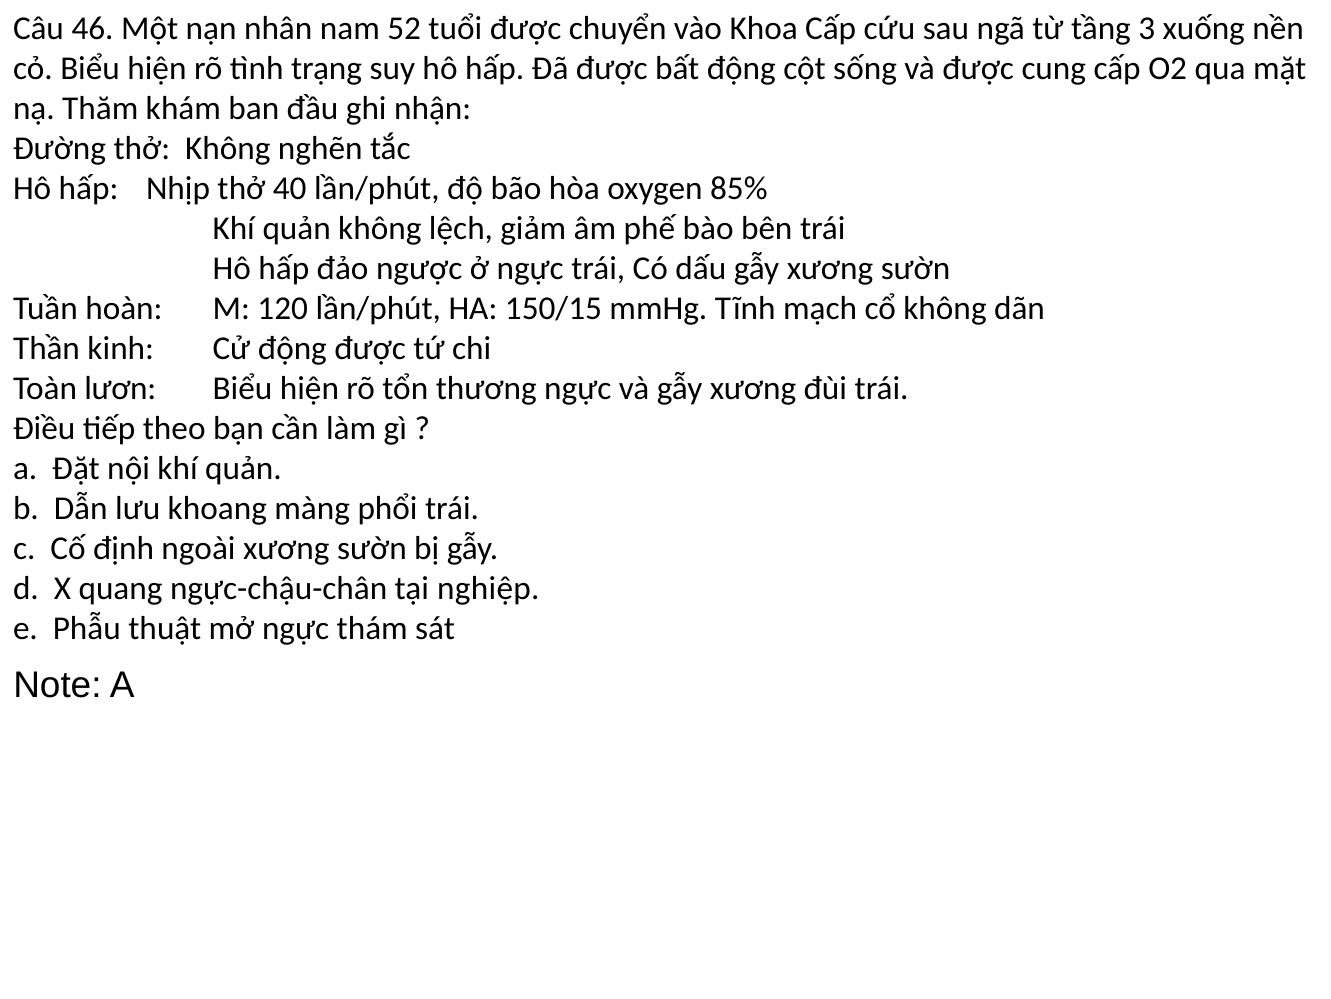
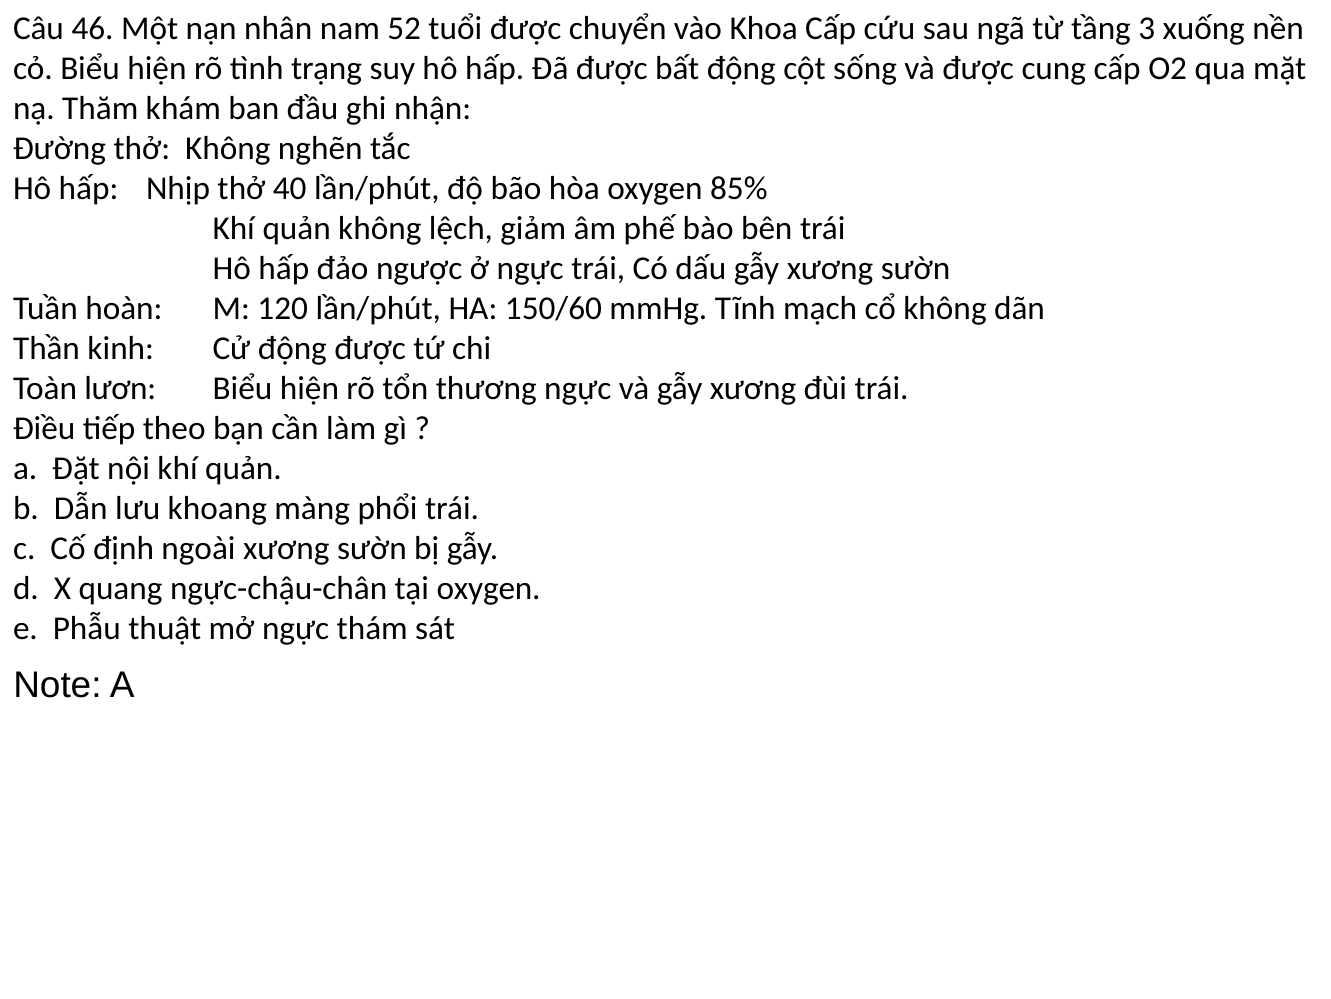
150/15: 150/15 -> 150/60
tại nghiệp: nghiệp -> oxygen
